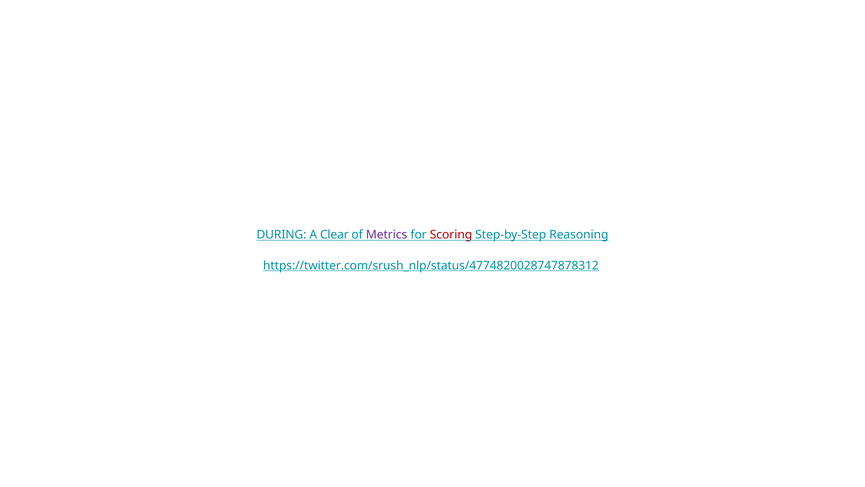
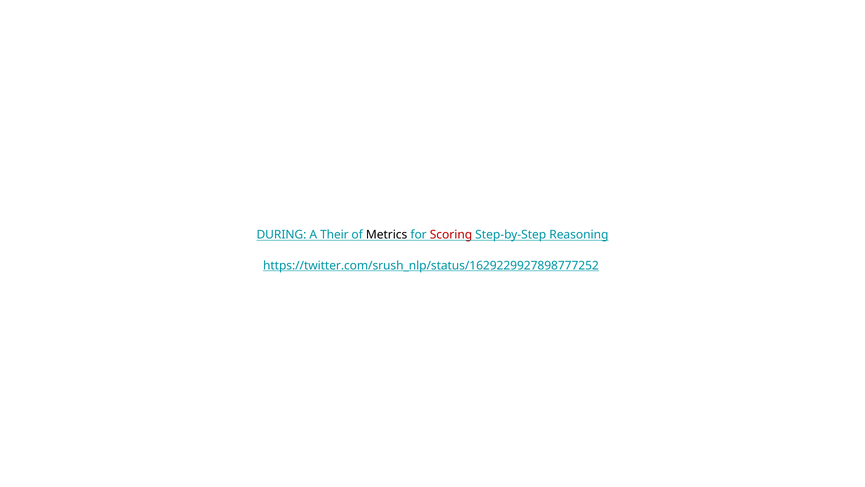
Clear: Clear -> Their
Metrics colour: purple -> black
https://twitter.com/srush_nlp/status/4774820028747878312: https://twitter.com/srush_nlp/status/4774820028747878312 -> https://twitter.com/srush_nlp/status/1629229927898777252
